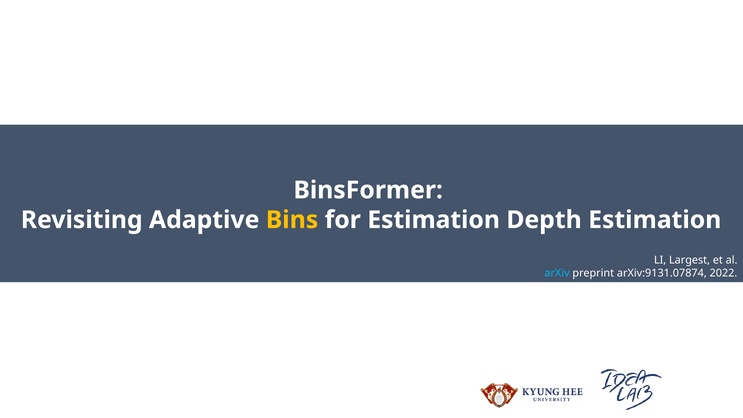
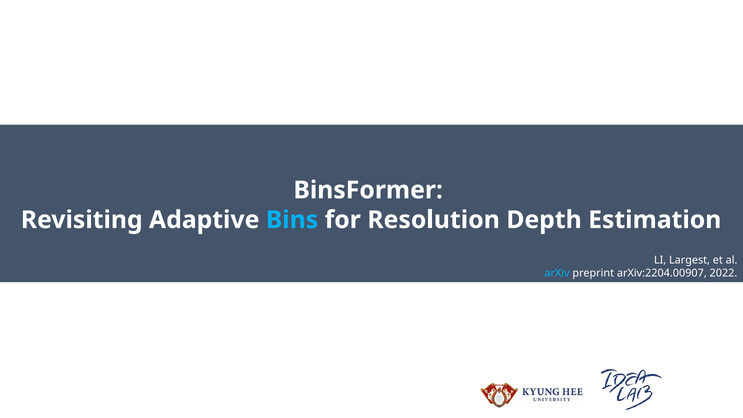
Bins colour: yellow -> light blue
for Estimation: Estimation -> Resolution
arXiv:9131.07874: arXiv:9131.07874 -> arXiv:2204.00907
